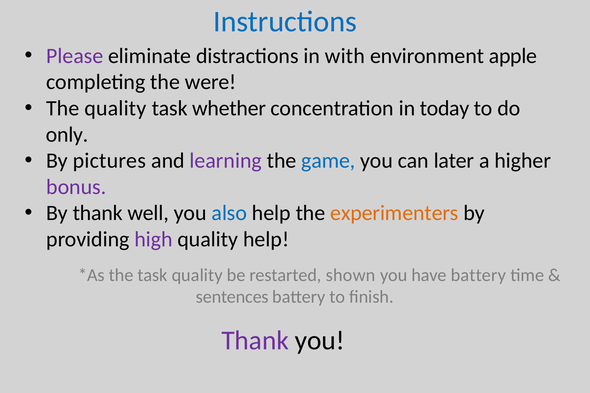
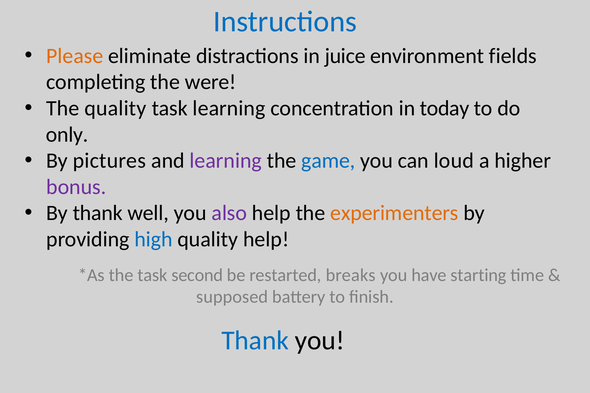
Please colour: purple -> orange
with: with -> juice
apple: apple -> fields
task whether: whether -> learning
later: later -> loud
also colour: blue -> purple
high colour: purple -> blue
task quality: quality -> second
shown: shown -> breaks
have battery: battery -> starting
sentences: sentences -> supposed
Thank at (255, 341) colour: purple -> blue
